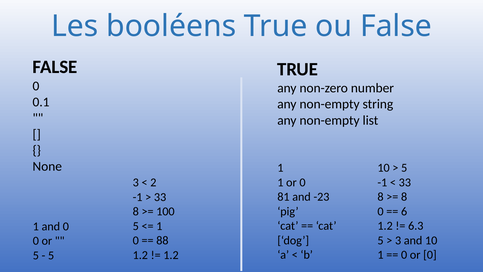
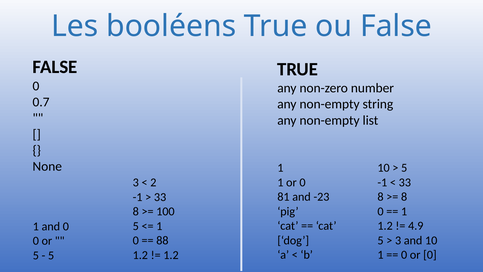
0.1: 0.1 -> 0.7
6 at (404, 211): 6 -> 1
6.3: 6.3 -> 4.9
